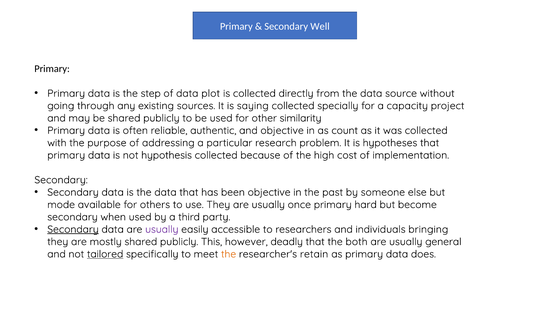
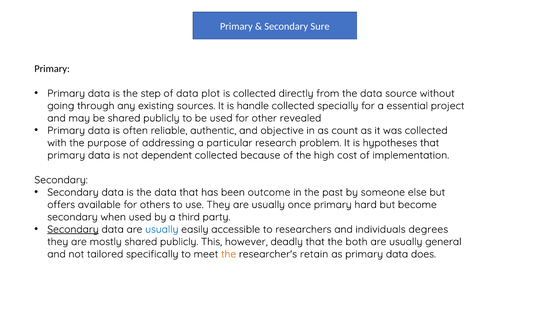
Well: Well -> Sure
saying: saying -> handle
capacity: capacity -> essential
similarity: similarity -> revealed
hypothesis: hypothesis -> dependent
been objective: objective -> outcome
mode: mode -> offers
usually at (162, 230) colour: purple -> blue
bringing: bringing -> degrees
tailored underline: present -> none
